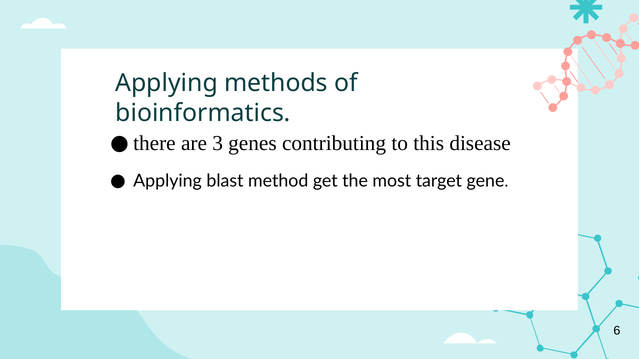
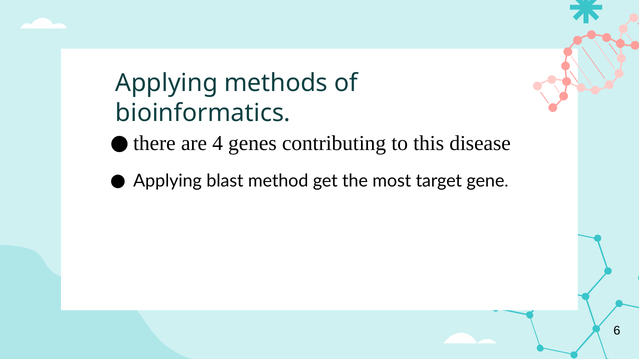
3: 3 -> 4
